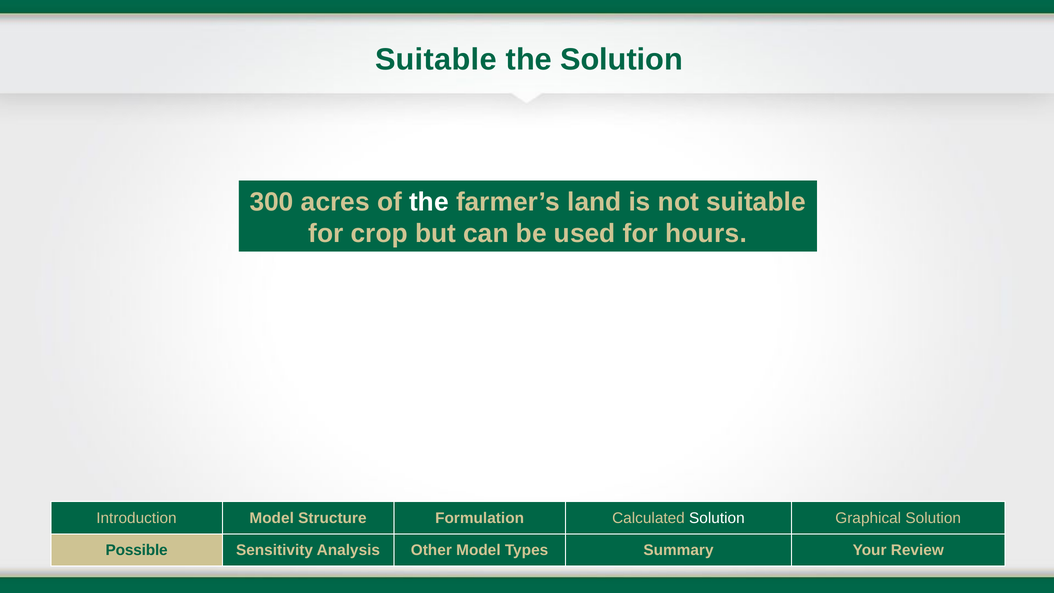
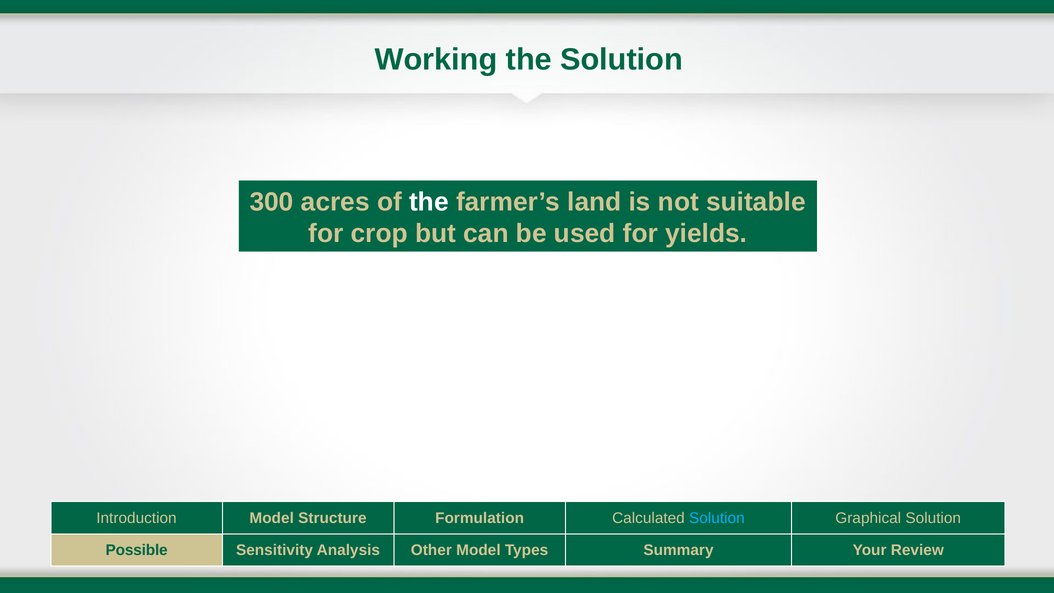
Suitable at (436, 60): Suitable -> Working
hours: hours -> yields
Solution at (717, 518) colour: white -> light blue
